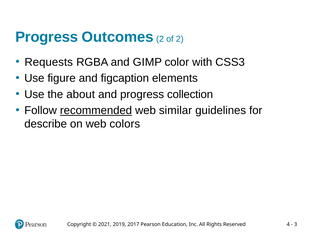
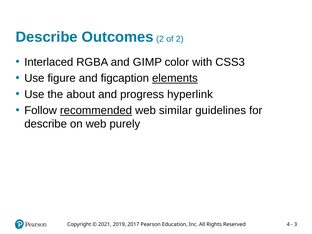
Progress at (47, 37): Progress -> Describe
Requests: Requests -> Interlaced
elements underline: none -> present
collection: collection -> hyperlink
colors: colors -> purely
